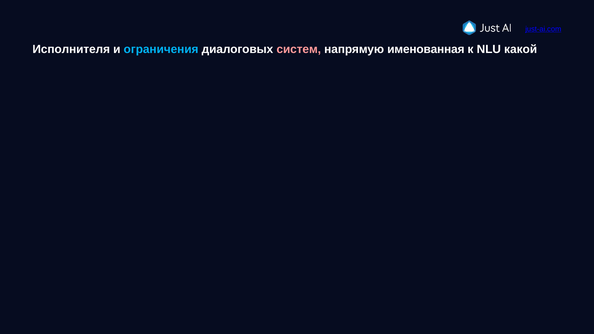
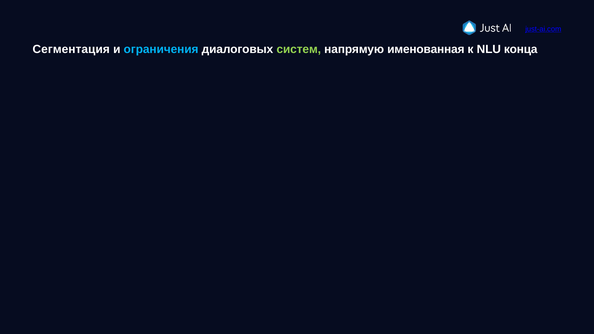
Исполнителя: Исполнителя -> Сегментация
систем colour: pink -> light green
какой: какой -> конца
